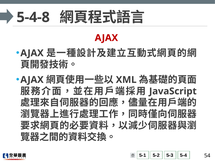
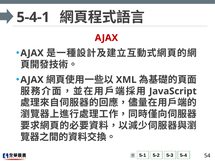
5-4-8: 5-4-8 -> 5-4-1
